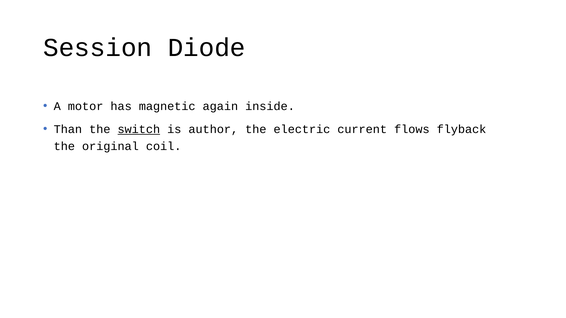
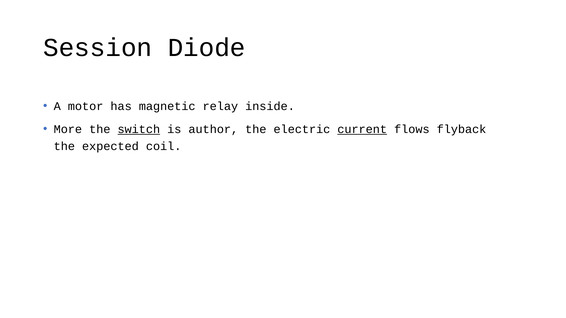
again: again -> relay
Than: Than -> More
current underline: none -> present
original: original -> expected
